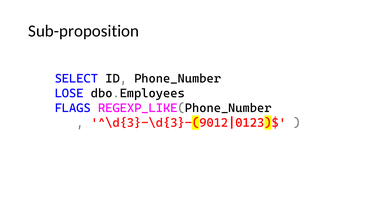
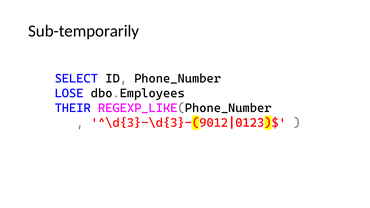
Sub-proposition: Sub-proposition -> Sub-temporarily
FLAGS: FLAGS -> THEIR
